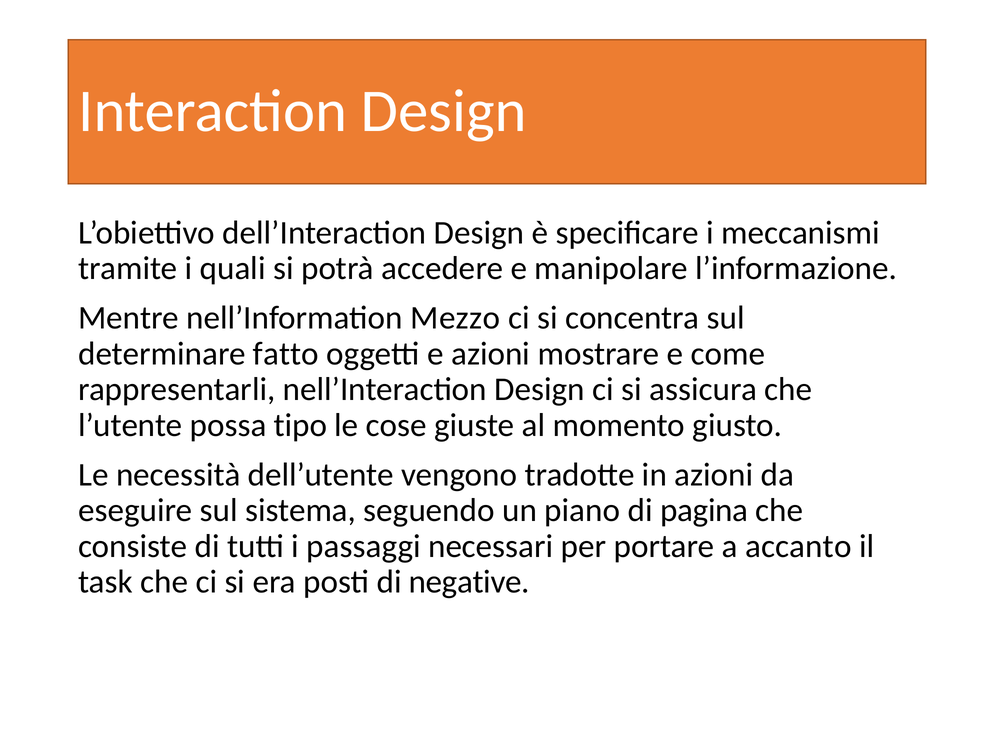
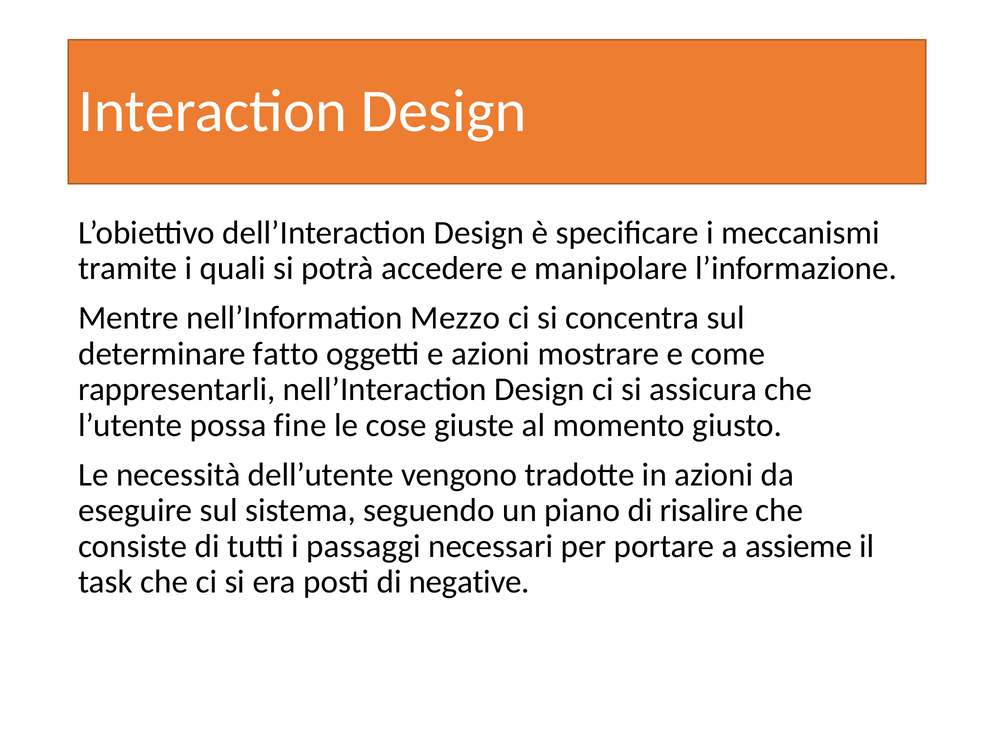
tipo: tipo -> fine
pagina: pagina -> risalire
accanto: accanto -> assieme
